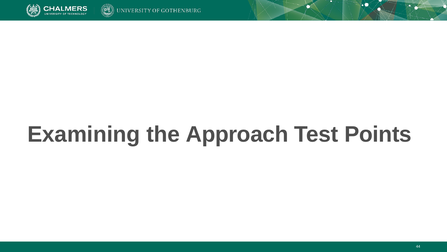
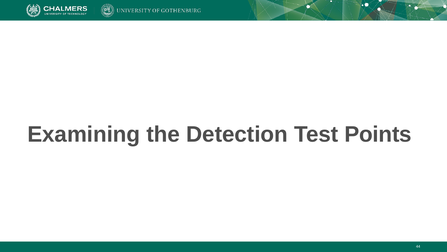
Approach: Approach -> Detection
